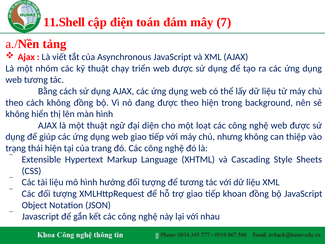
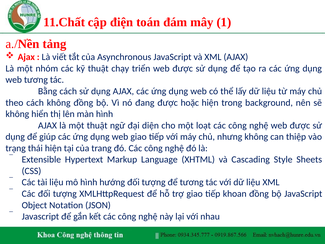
11.Shell: 11.Shell -> 11.Chất
7: 7 -> 1
được theo: theo -> hoặc
